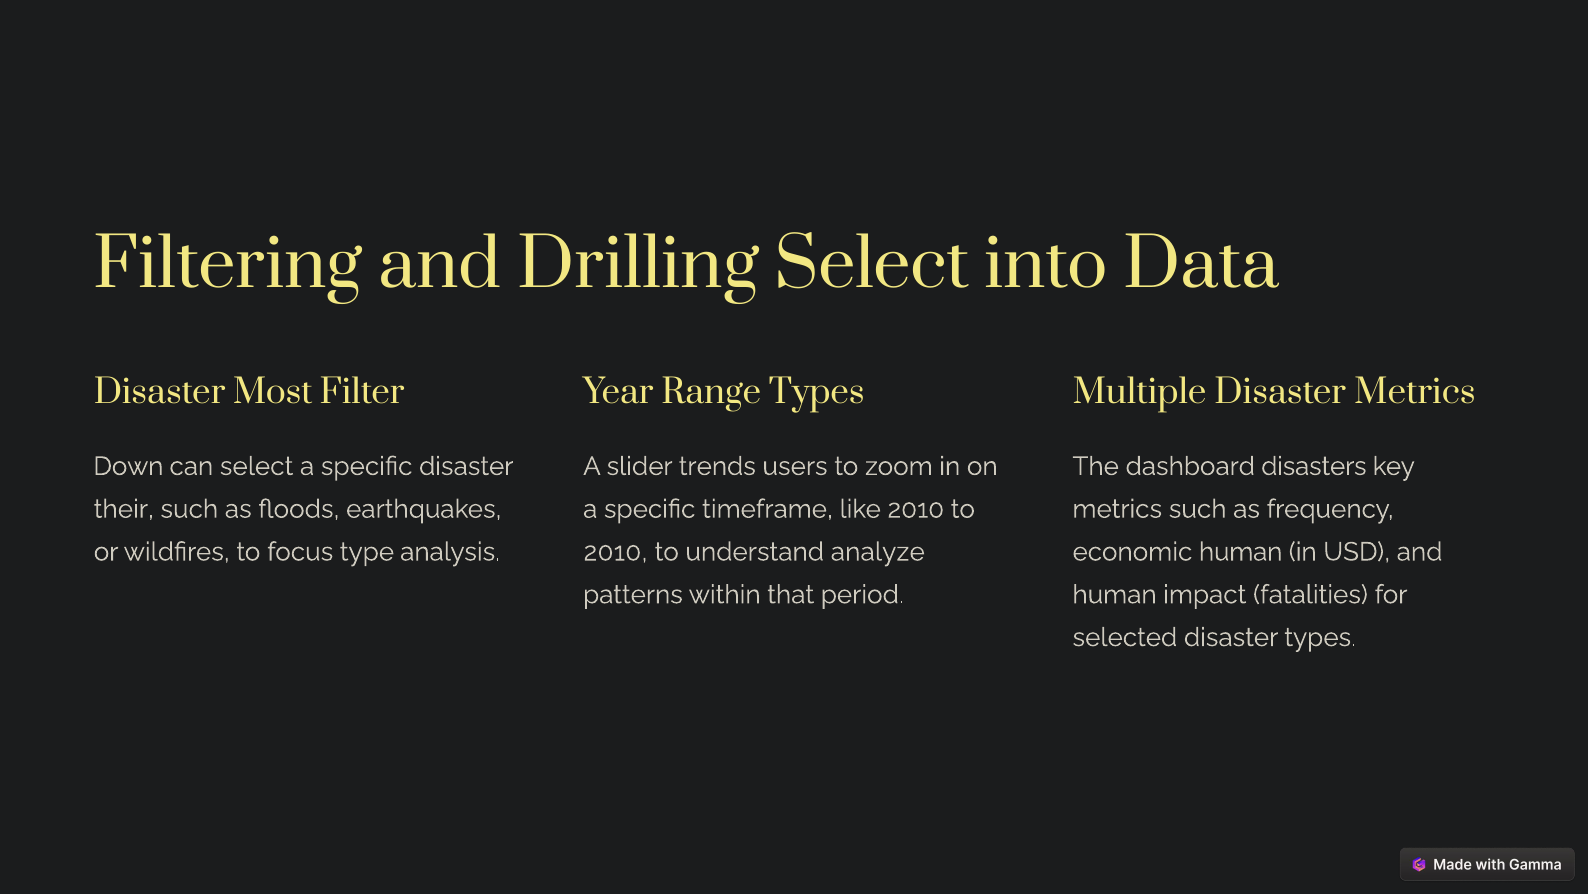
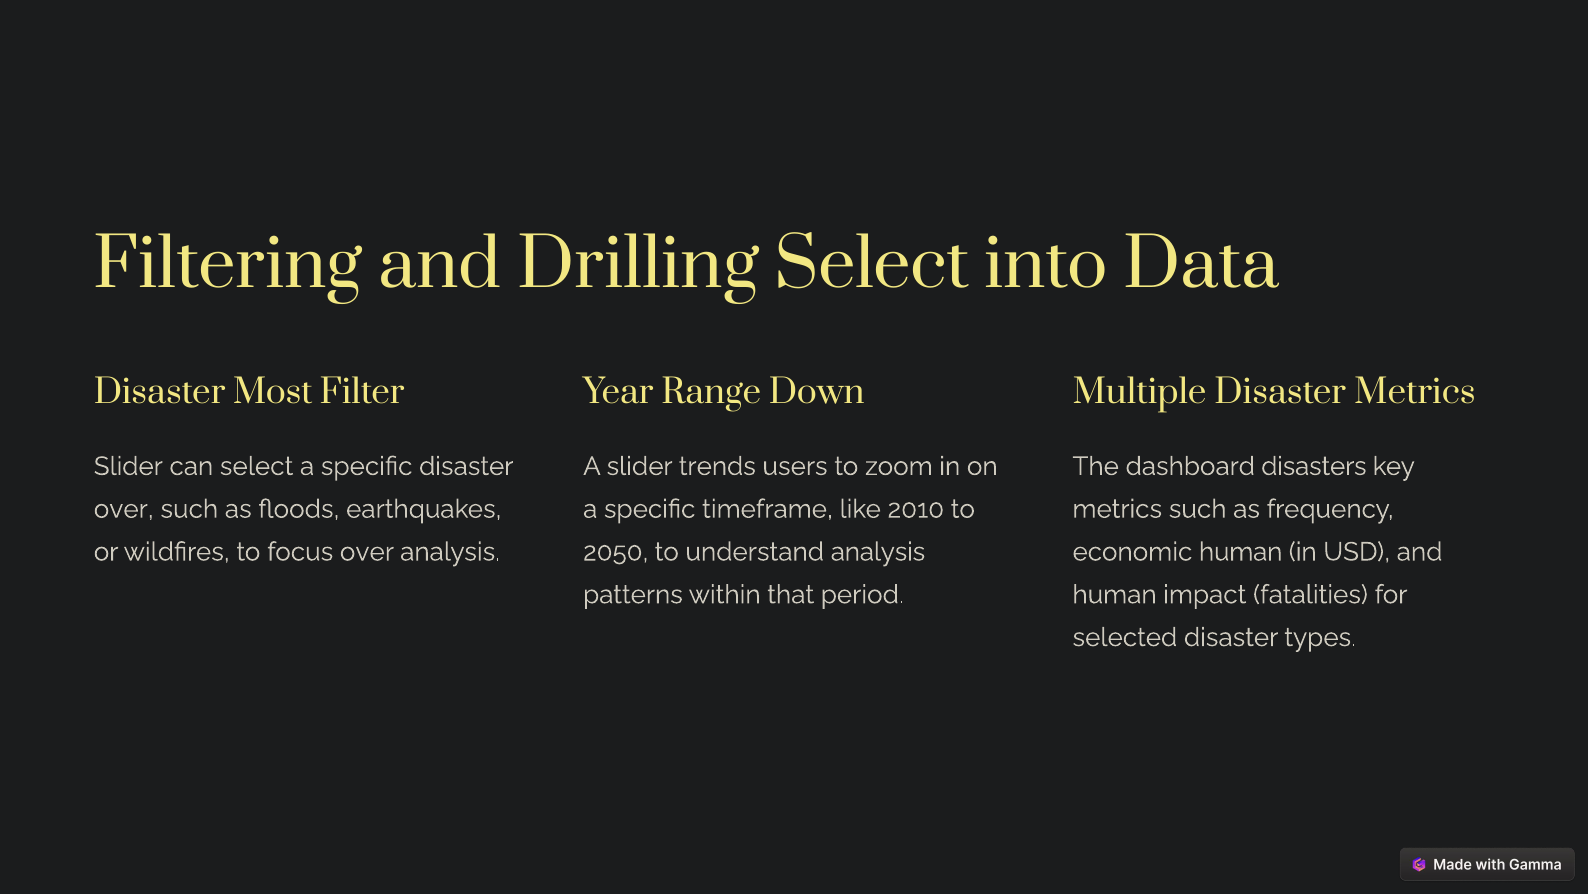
Range Types: Types -> Down
Down at (128, 466): Down -> Slider
their at (124, 509): their -> over
focus type: type -> over
2010 at (616, 551): 2010 -> 2050
understand analyze: analyze -> analysis
